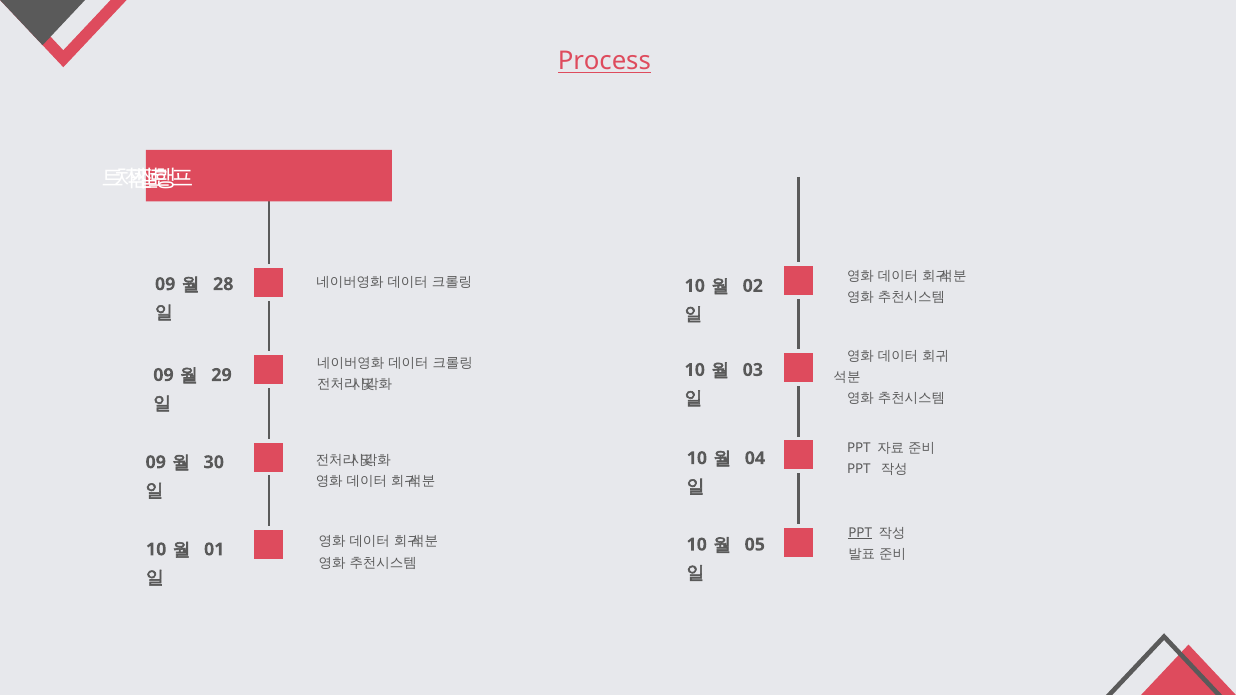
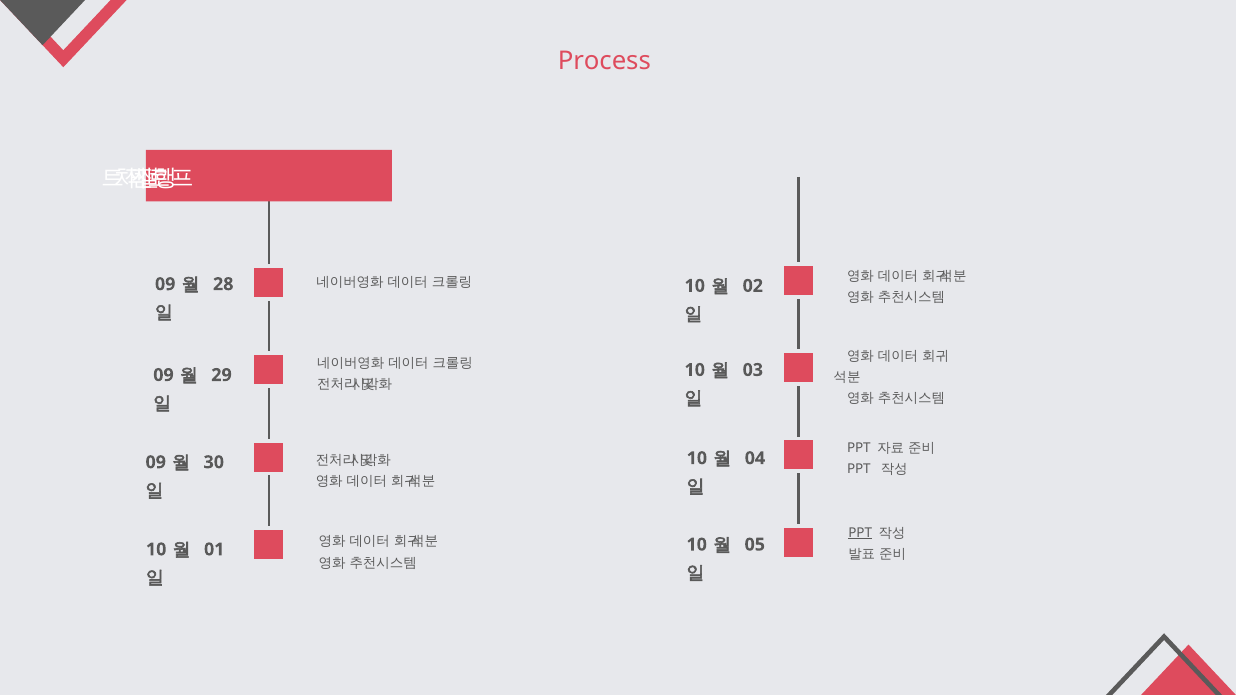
Process underline: present -> none
